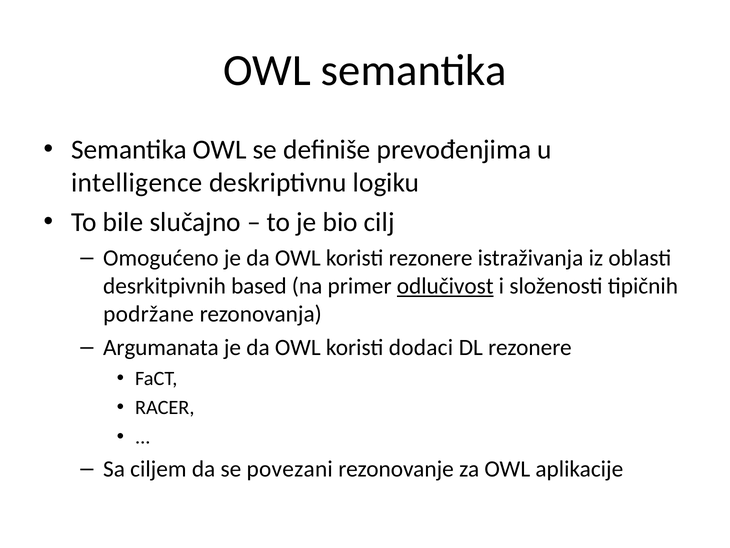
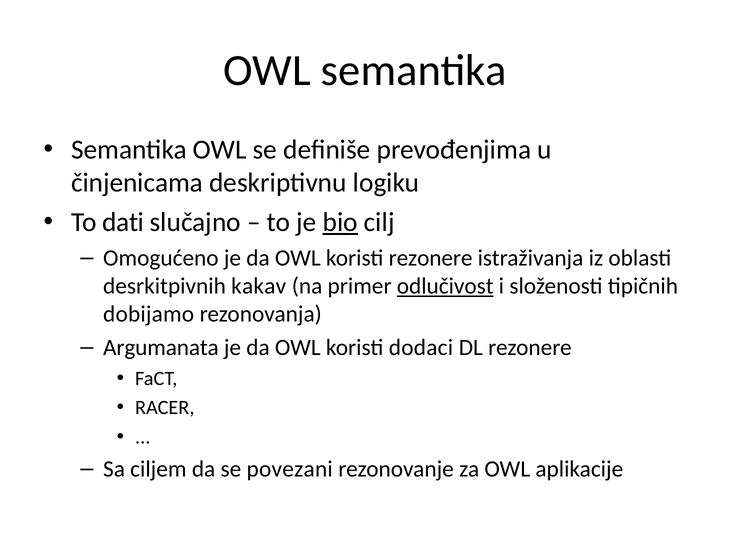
intelligence: intelligence -> činjenicama
bile: bile -> dati
bio underline: none -> present
based: based -> kakav
podržane: podržane -> dobijamo
